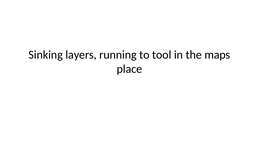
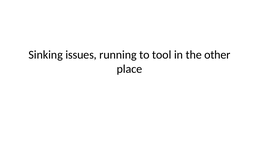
layers: layers -> issues
maps: maps -> other
